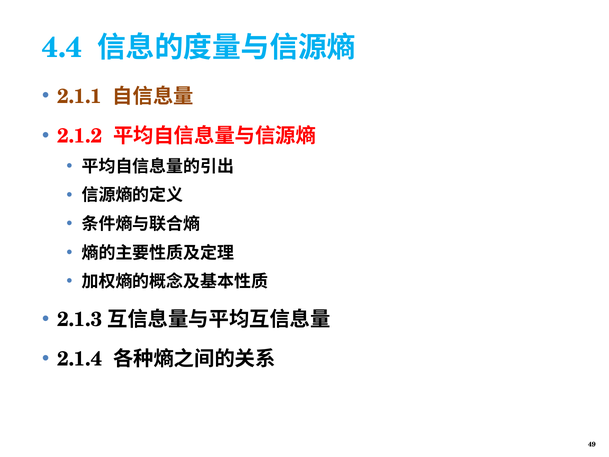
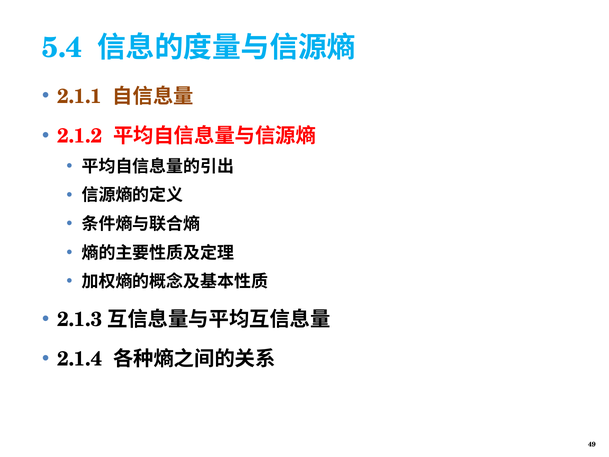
4.4: 4.4 -> 5.4
